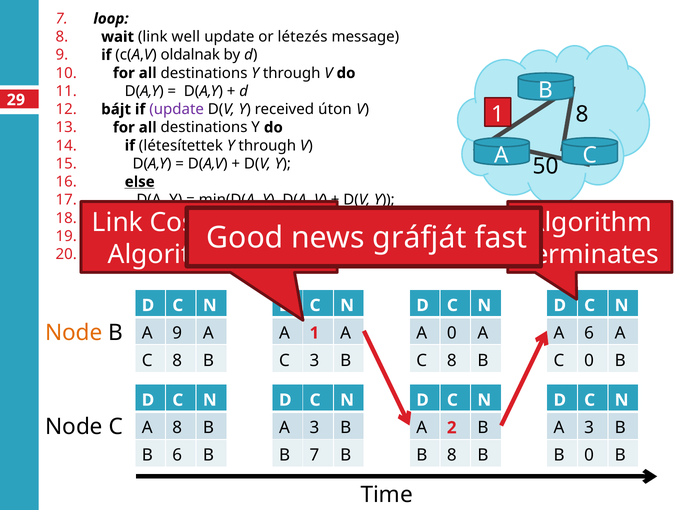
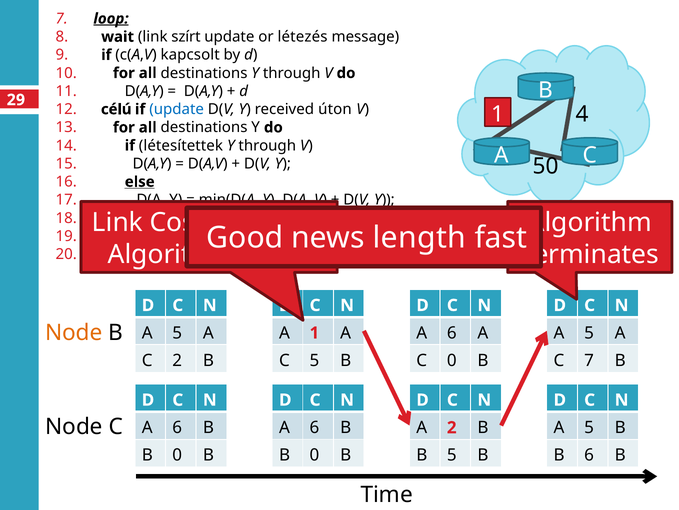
loop underline: none -> present
well: well -> szírt
oldalnak: oldalnak -> kapcsolt
bájt: bájt -> célú
update at (177, 109) colour: purple -> blue
8 at (582, 114): 8 -> 4
gráfját: gráfját -> length
9 at (177, 332): 9 -> 5
0 at (452, 332): 0 -> 6
6 at (589, 332): 6 -> 5
8 at (177, 360): 8 -> 2
C 3: 3 -> 5
8 at (452, 360): 8 -> 0
C 0: 0 -> 7
8 at (177, 427): 8 -> 6
3 at (314, 427): 3 -> 6
3 at (589, 427): 3 -> 5
6 at (177, 455): 6 -> 0
7 at (314, 455): 7 -> 0
B 8: 8 -> 5
B 0: 0 -> 6
